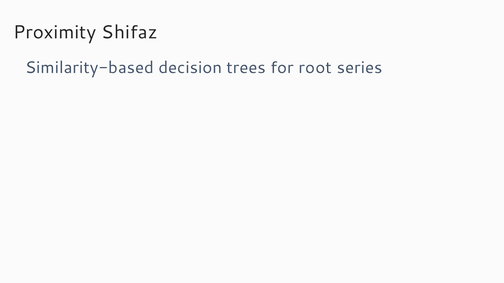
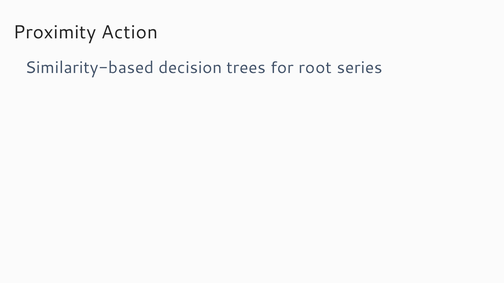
Shifaz: Shifaz -> Action
